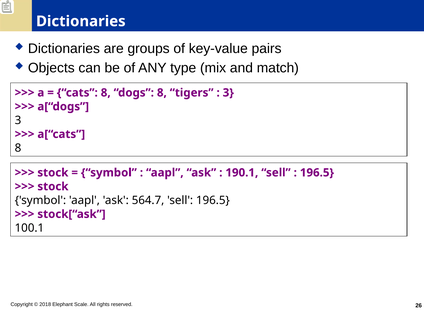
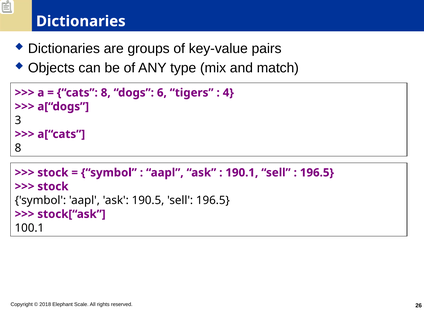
dogs 8: 8 -> 6
3 at (228, 92): 3 -> 4
564.7: 564.7 -> 190.5
